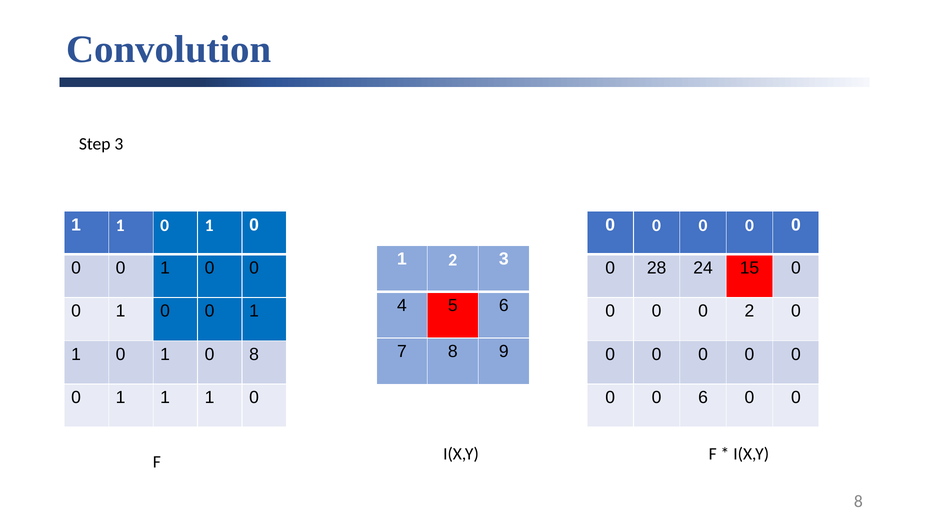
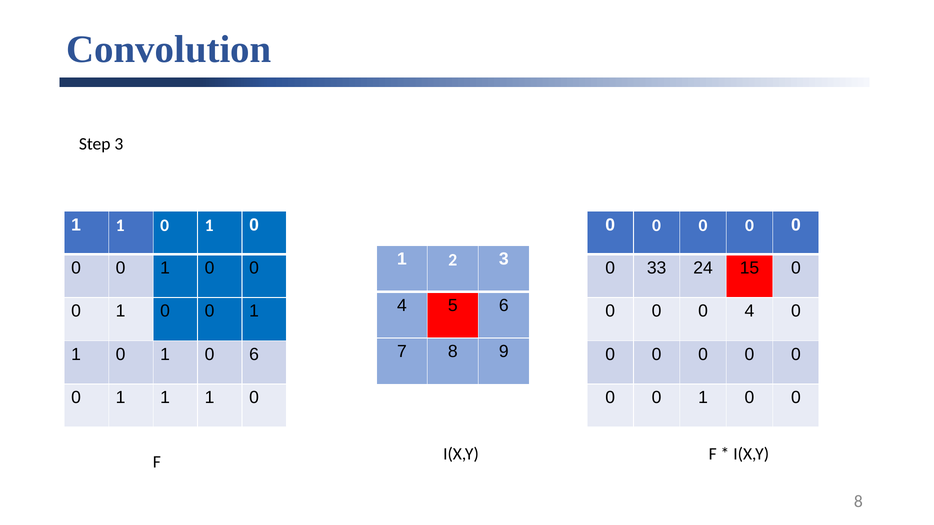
28: 28 -> 33
0 2: 2 -> 4
0 8: 8 -> 6
6 at (703, 398): 6 -> 1
